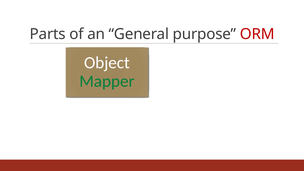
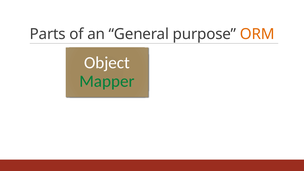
ORM colour: red -> orange
